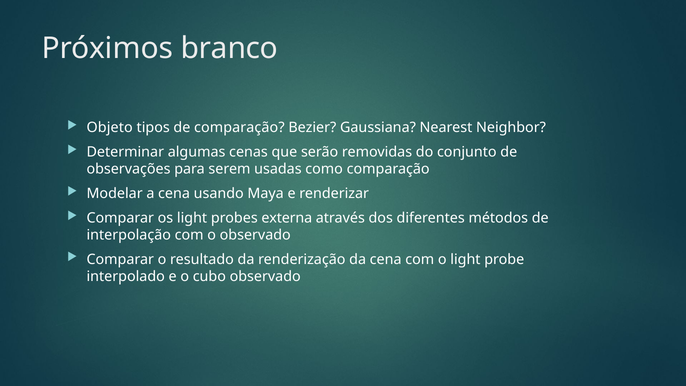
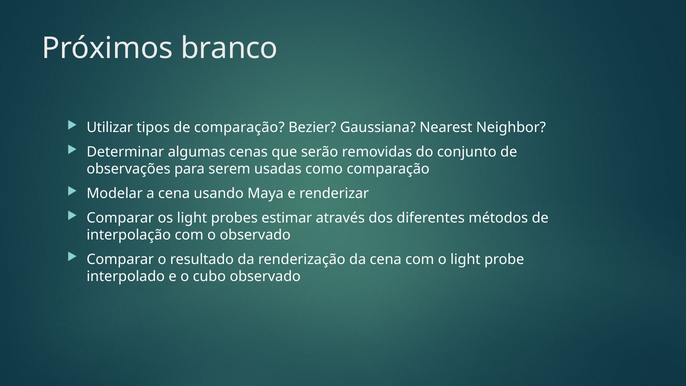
Objeto: Objeto -> Utilizar
externa: externa -> estimar
